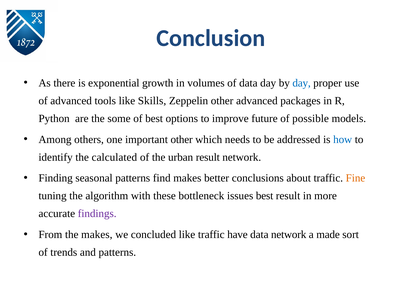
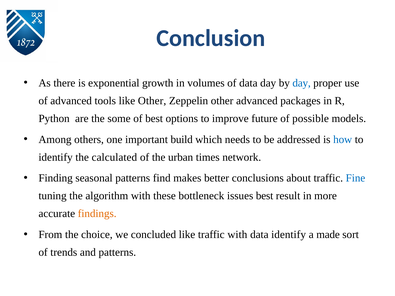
like Skills: Skills -> Other
important other: other -> build
urban result: result -> times
Fine colour: orange -> blue
findings colour: purple -> orange
the makes: makes -> choice
traffic have: have -> with
data network: network -> identify
